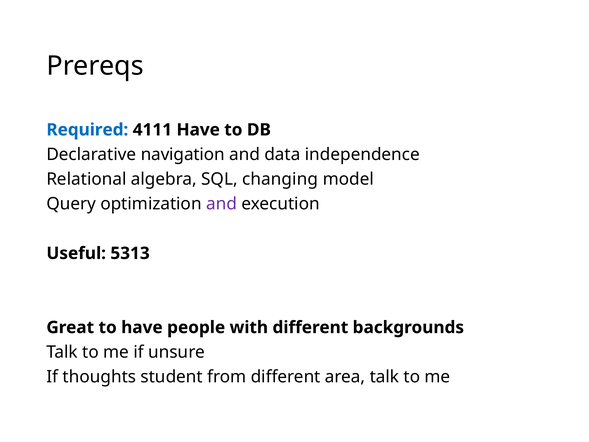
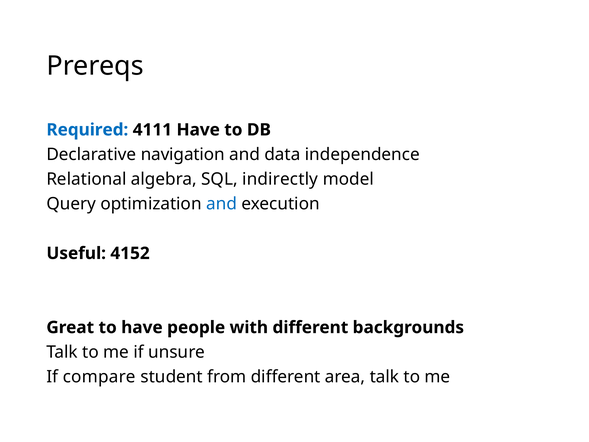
changing: changing -> indirectly
and at (222, 204) colour: purple -> blue
5313: 5313 -> 4152
thoughts: thoughts -> compare
